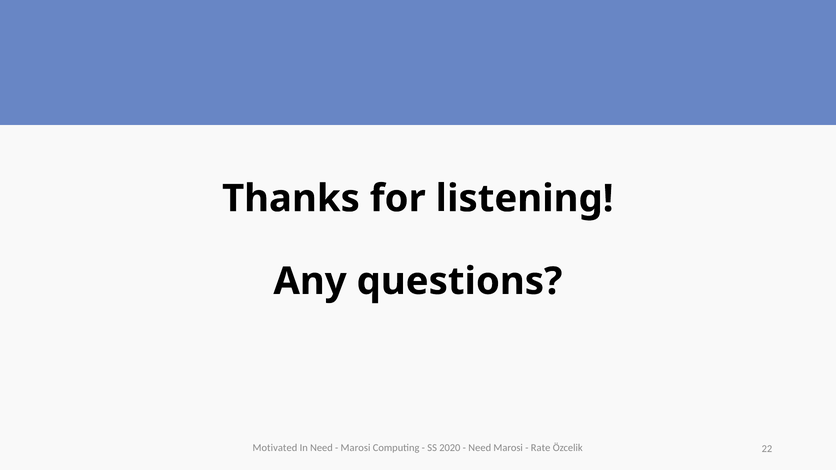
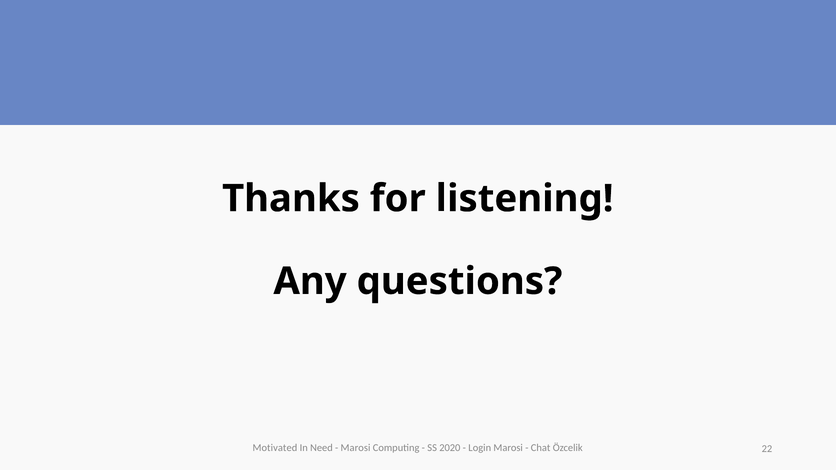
Need at (480, 448): Need -> Login
Rate: Rate -> Chat
